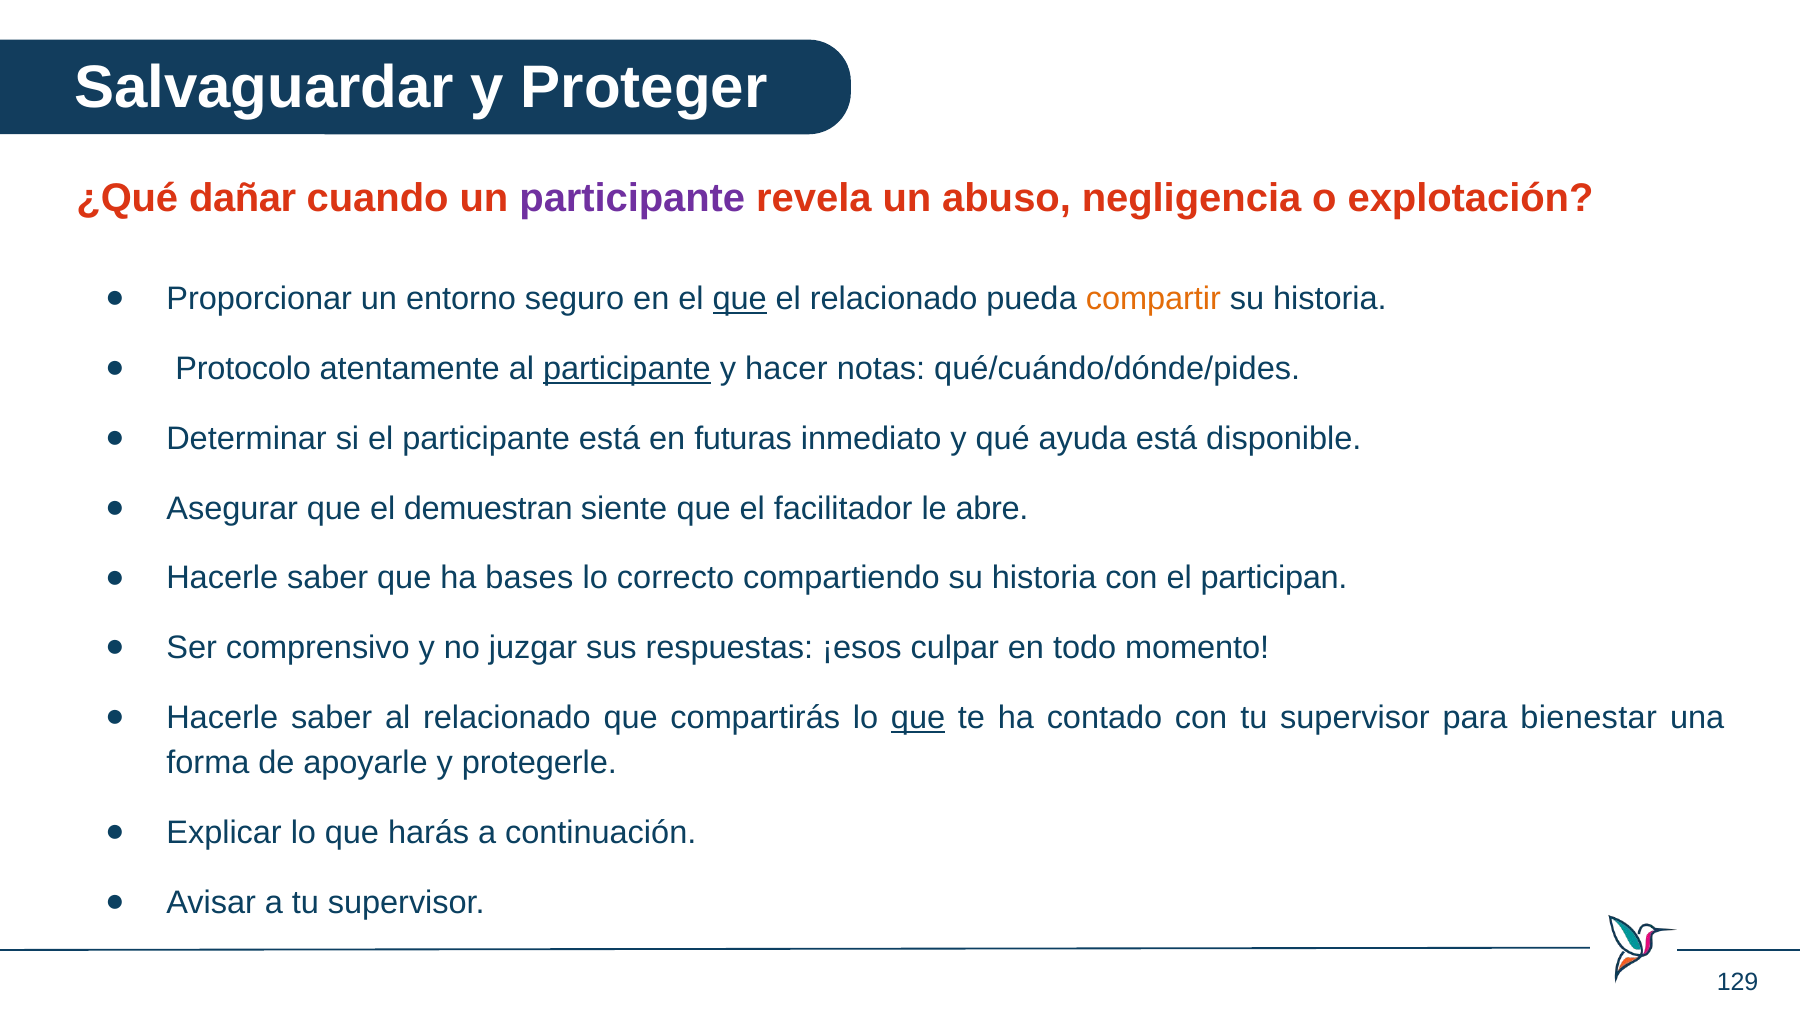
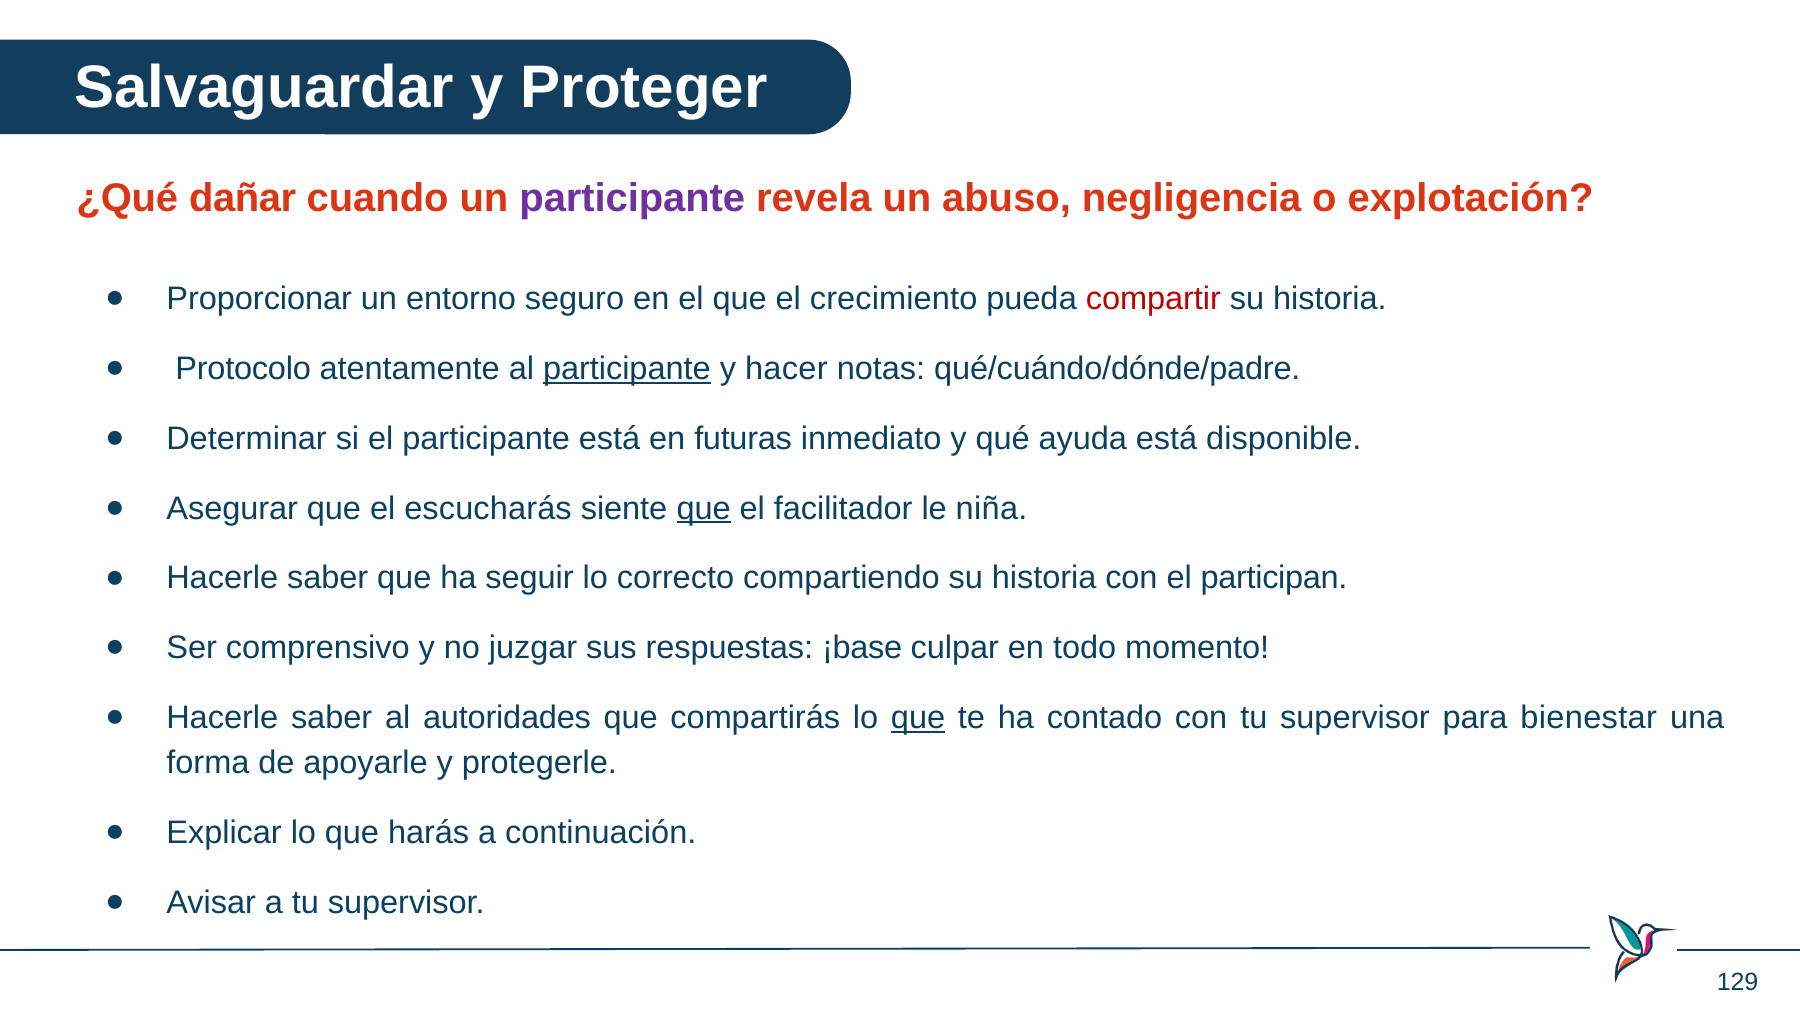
que at (740, 299) underline: present -> none
el relacionado: relacionado -> crecimiento
compartir colour: orange -> red
qué/cuándo/dónde/pides: qué/cuándo/dónde/pides -> qué/cuándo/dónde/padre
demuestran: demuestran -> escucharás
que at (704, 509) underline: none -> present
abre: abre -> niña
bases: bases -> seguir
¡esos: ¡esos -> ¡base
al relacionado: relacionado -> autoridades
